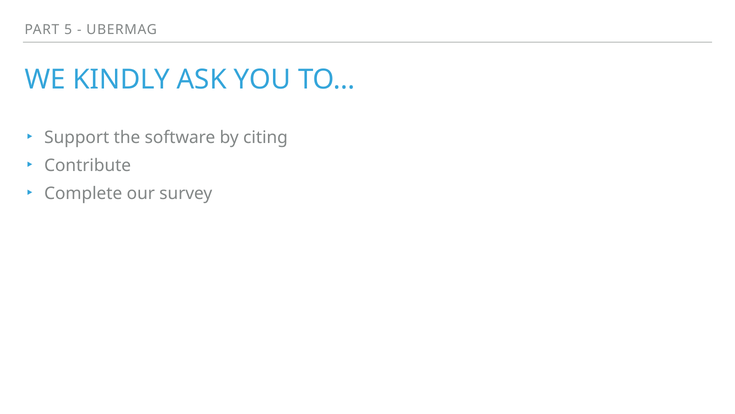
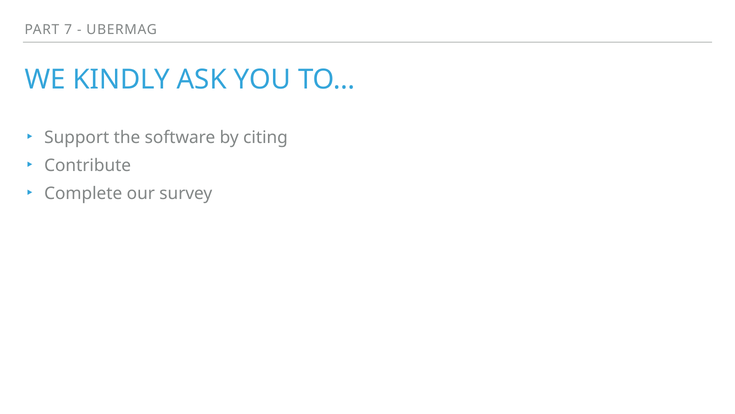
5: 5 -> 7
